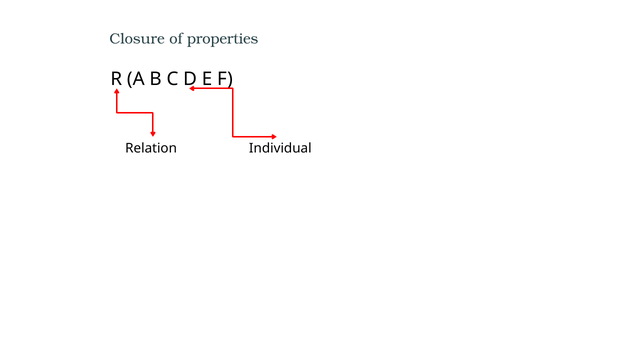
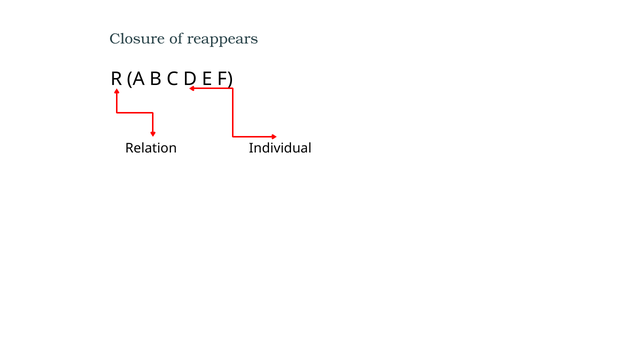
properties: properties -> reappears
